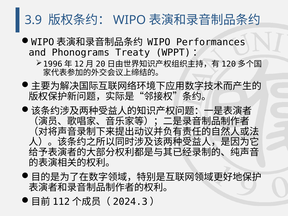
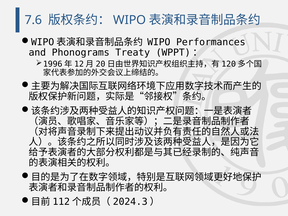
3.9: 3.9 -> 7.6
